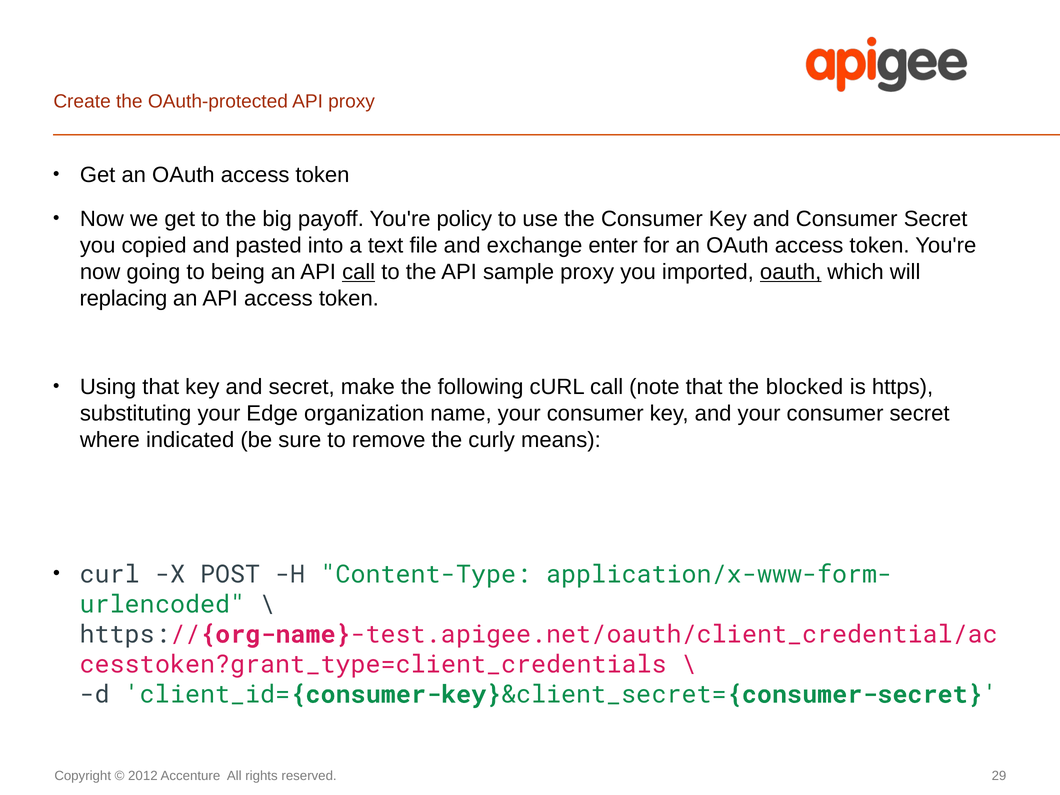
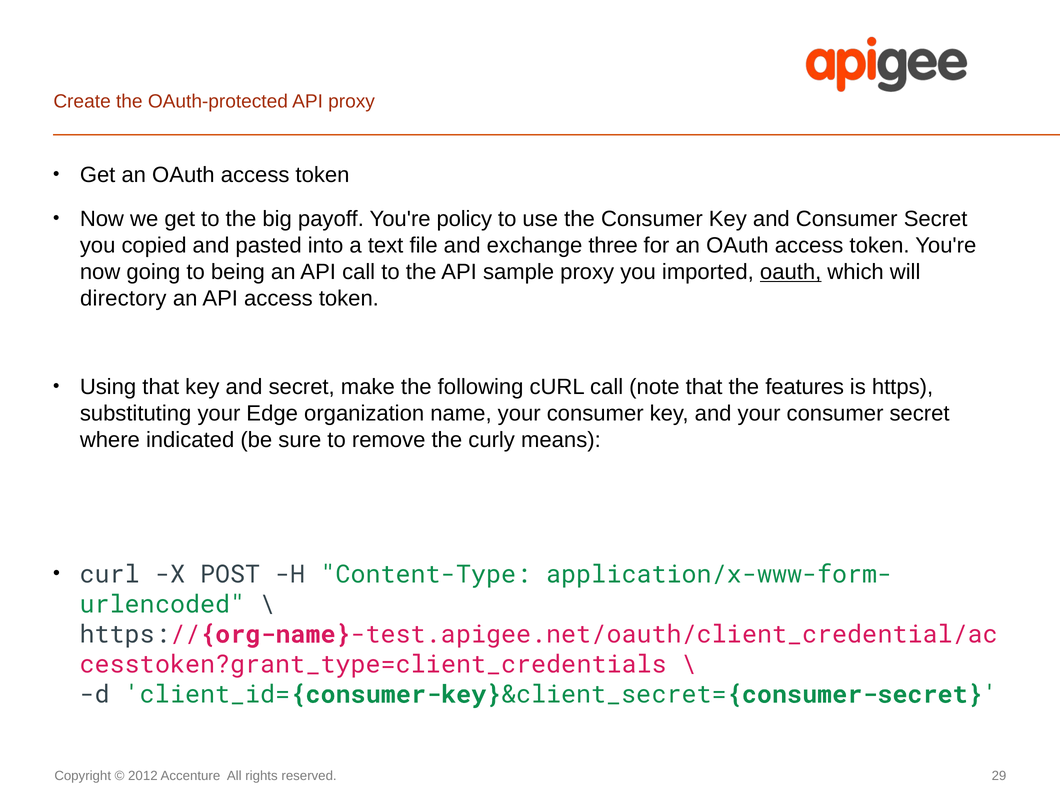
enter: enter -> three
call at (359, 272) underline: present -> none
replacing: replacing -> directory
blocked: blocked -> features
